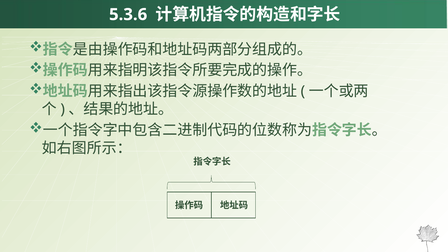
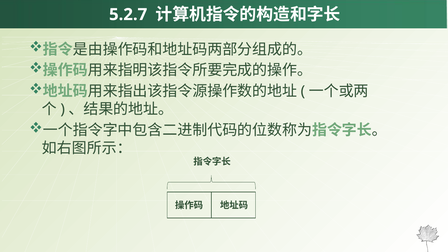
5.3.6: 5.3.6 -> 5.2.7
